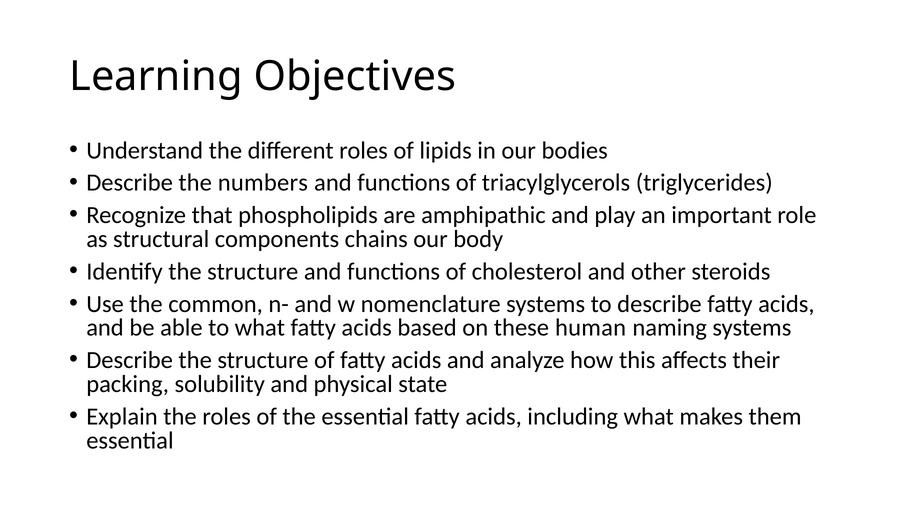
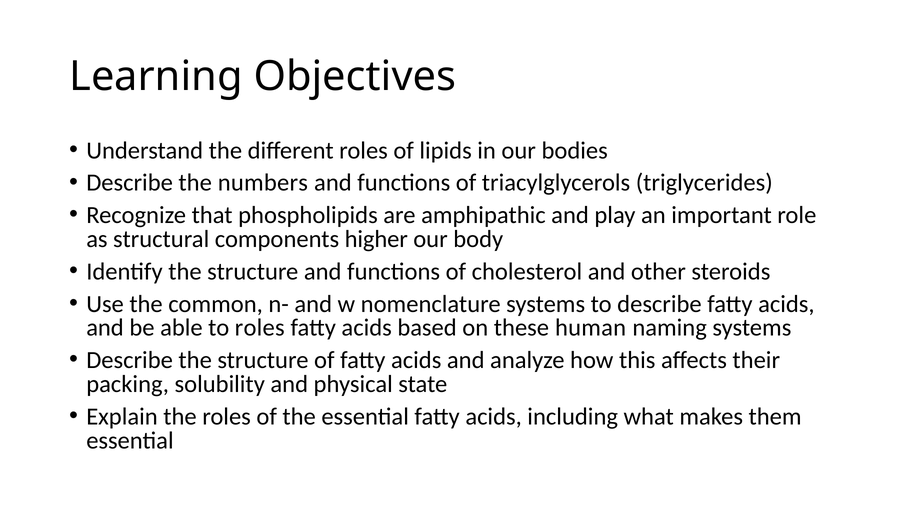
chains: chains -> higher
to what: what -> roles
